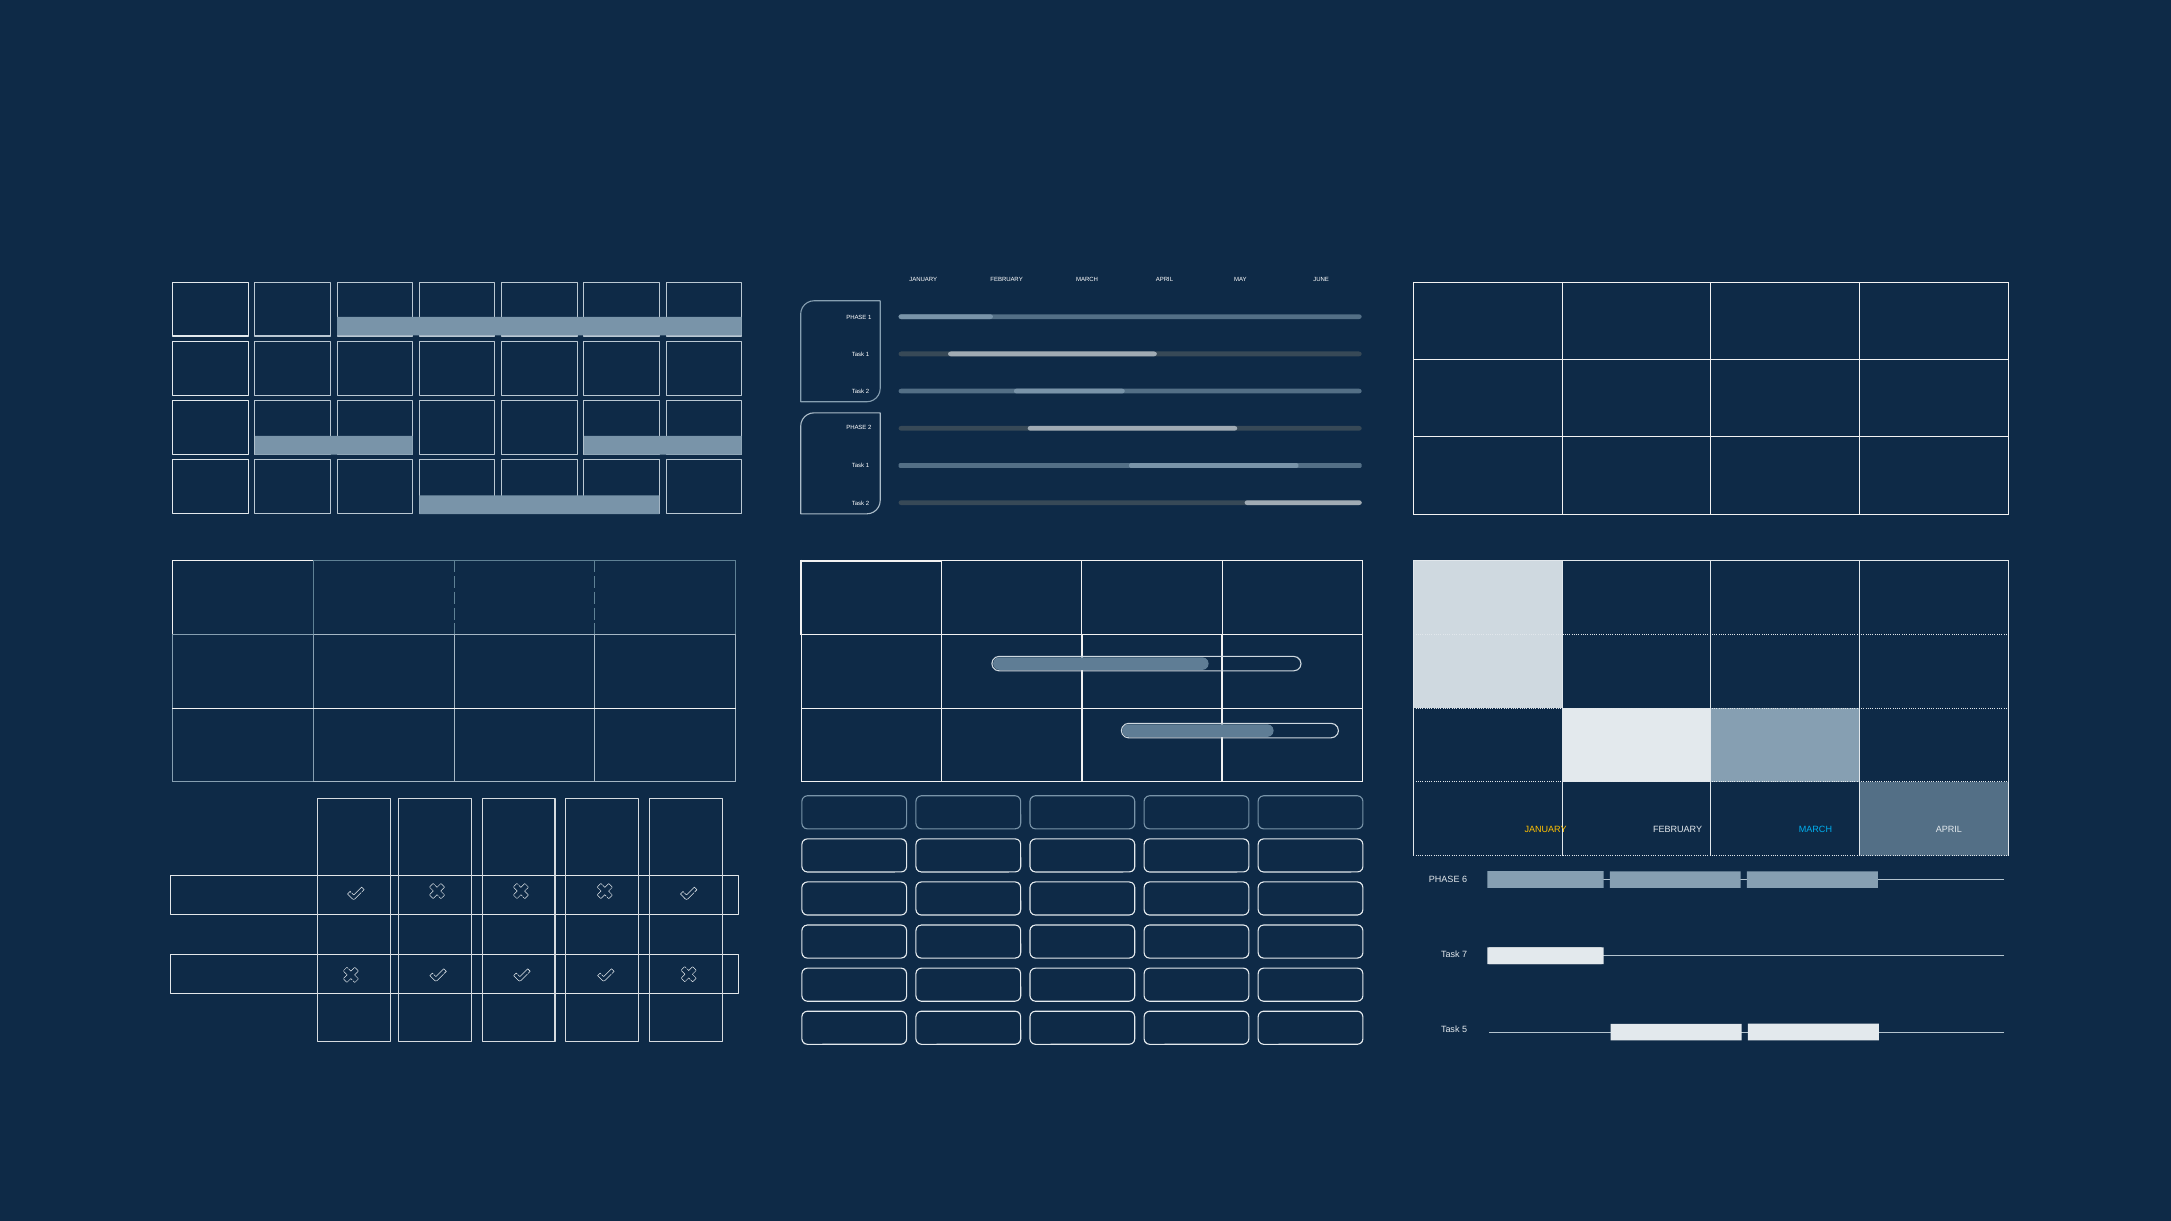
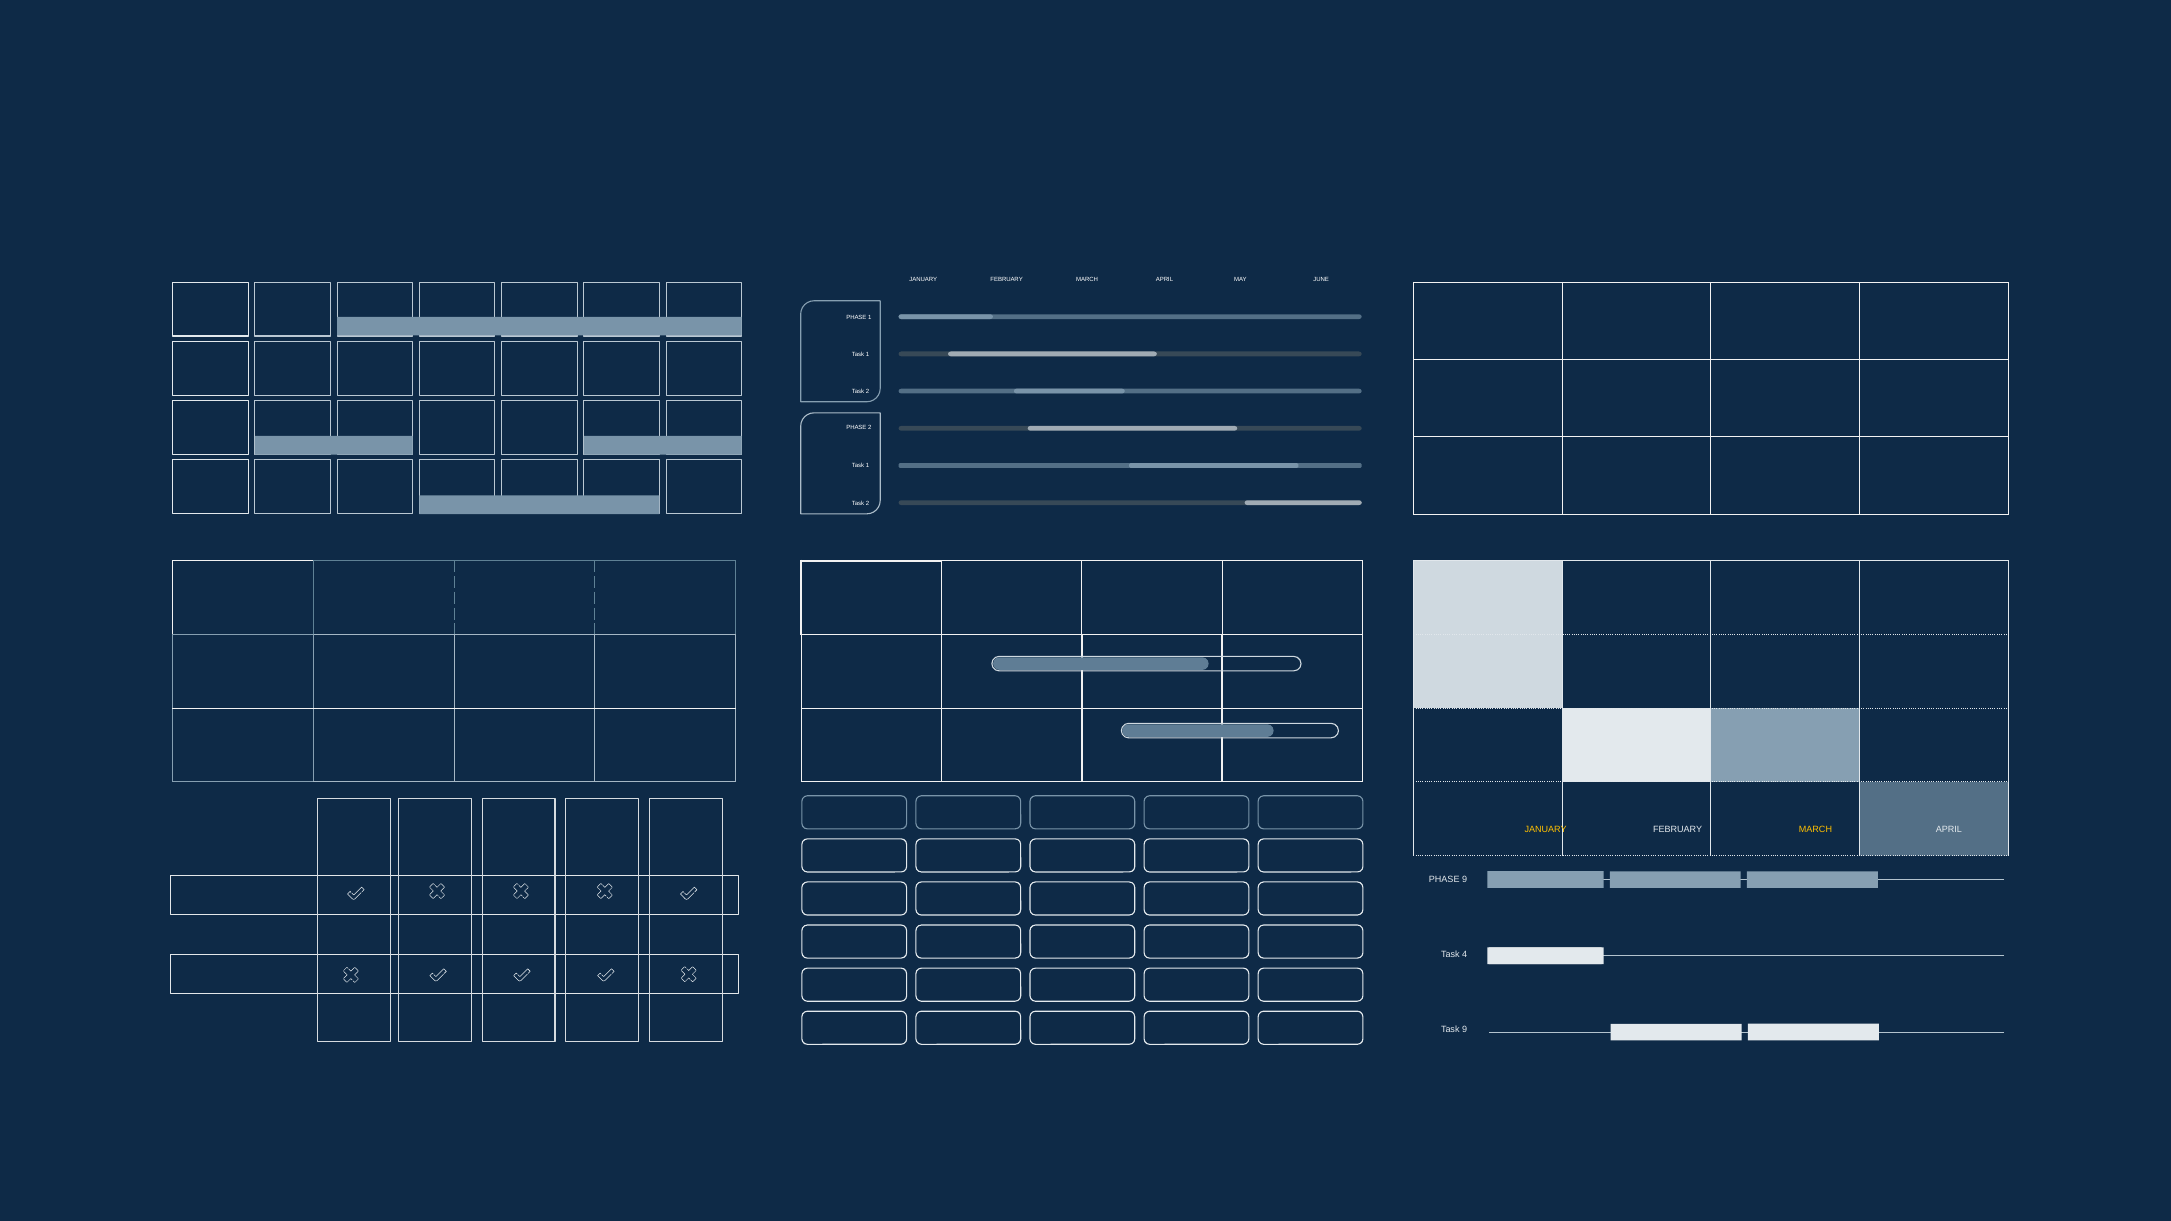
MARCH at (1815, 830) colour: light blue -> yellow
PHASE 6: 6 -> 9
7: 7 -> 4
Task 5: 5 -> 9
